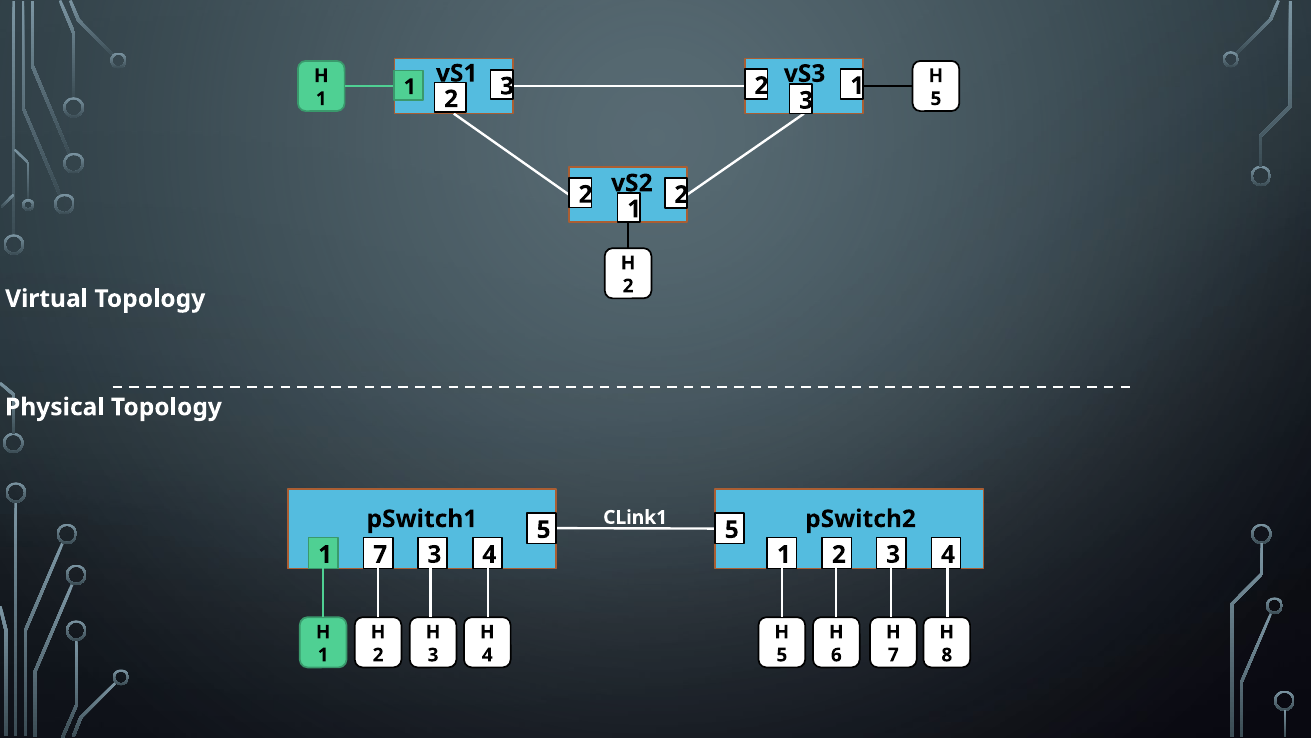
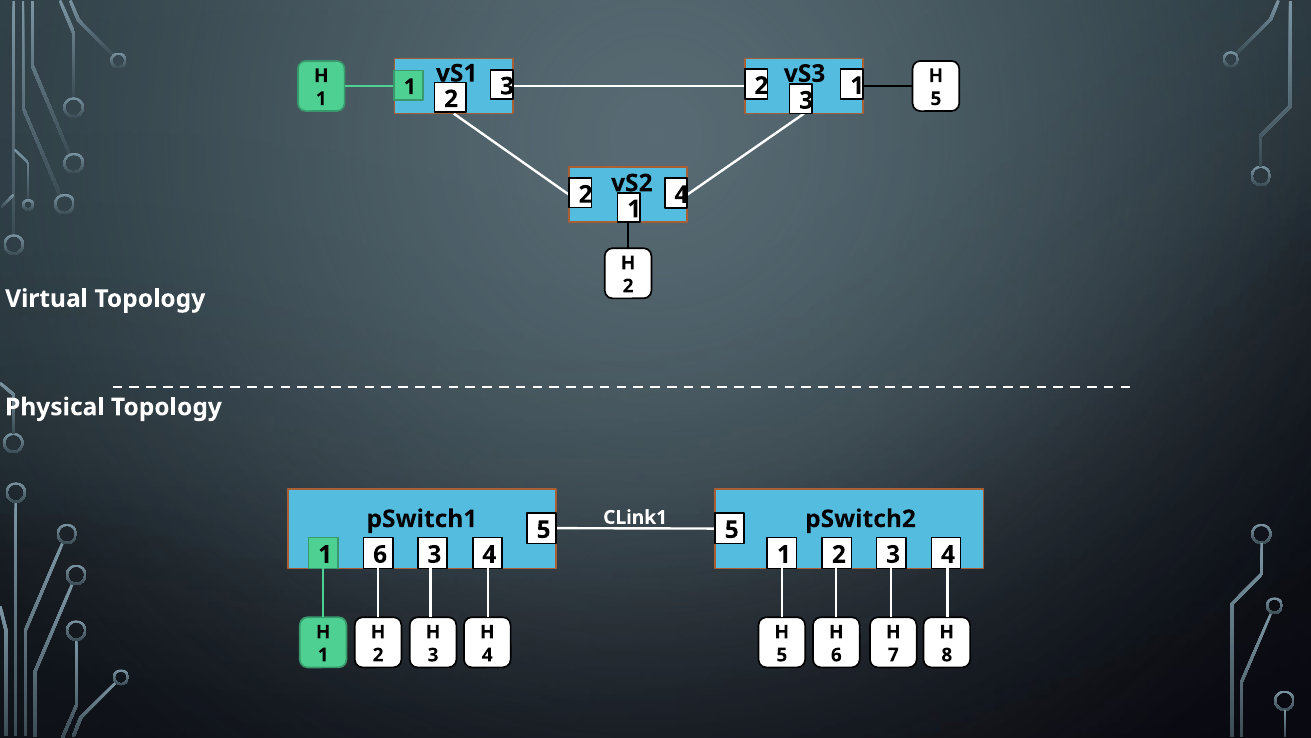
2 at (681, 195): 2 -> 4
1 7: 7 -> 6
